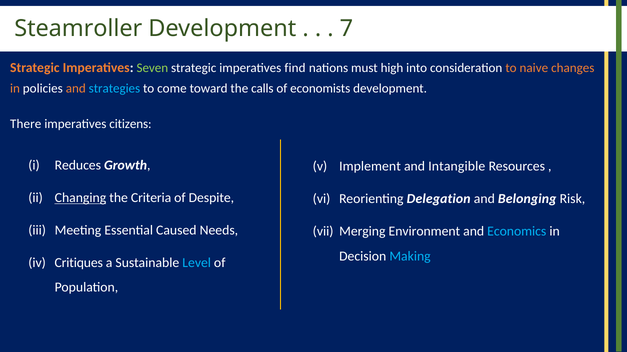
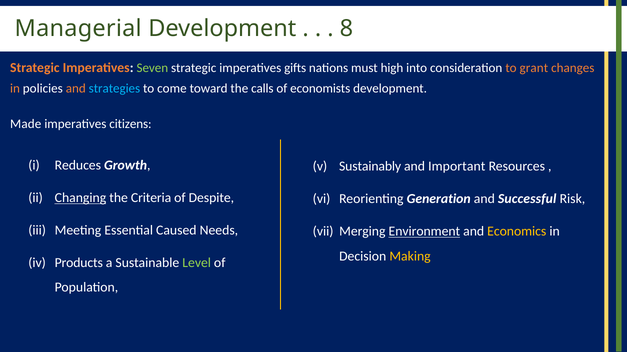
Steamroller: Steamroller -> Managerial
7: 7 -> 8
find: find -> gifts
naive: naive -> grant
There: There -> Made
Implement: Implement -> Sustainably
Intangible: Intangible -> Important
Delegation: Delegation -> Generation
Belonging: Belonging -> Successful
Environment underline: none -> present
Economics colour: light blue -> yellow
Making colour: light blue -> yellow
Critiques: Critiques -> Products
Level colour: light blue -> light green
